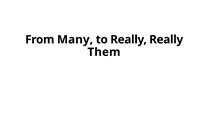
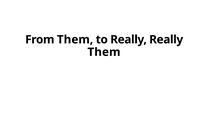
From Many: Many -> Them
